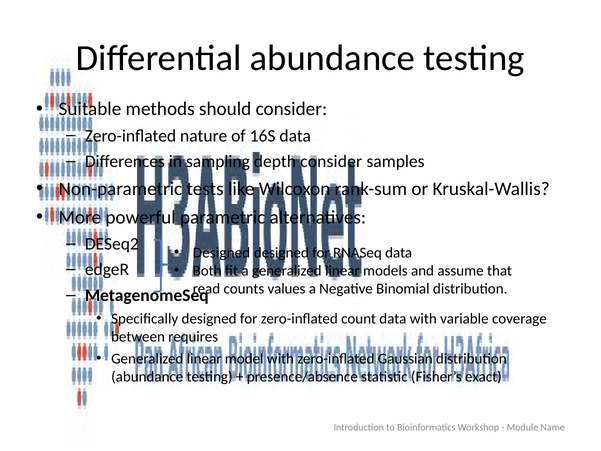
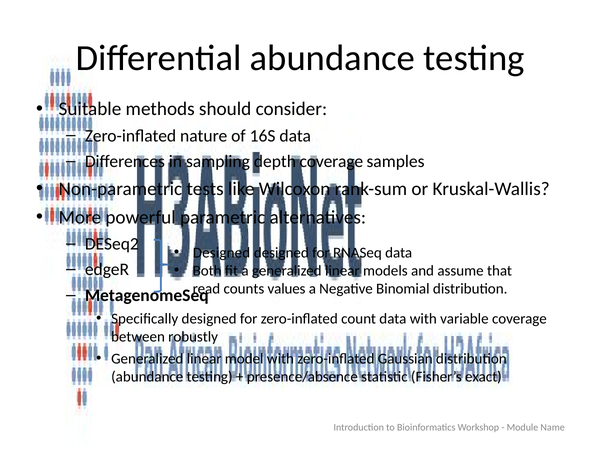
depth consider: consider -> coverage
requires: requires -> robustly
